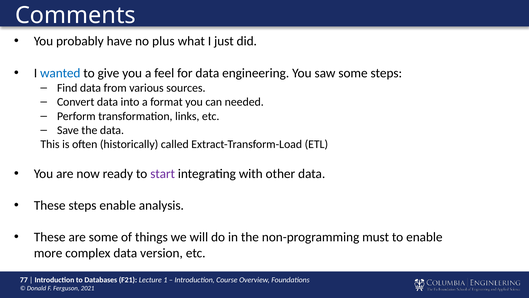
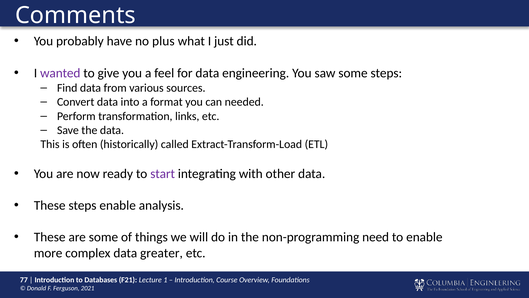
wanted colour: blue -> purple
must: must -> need
version: version -> greater
